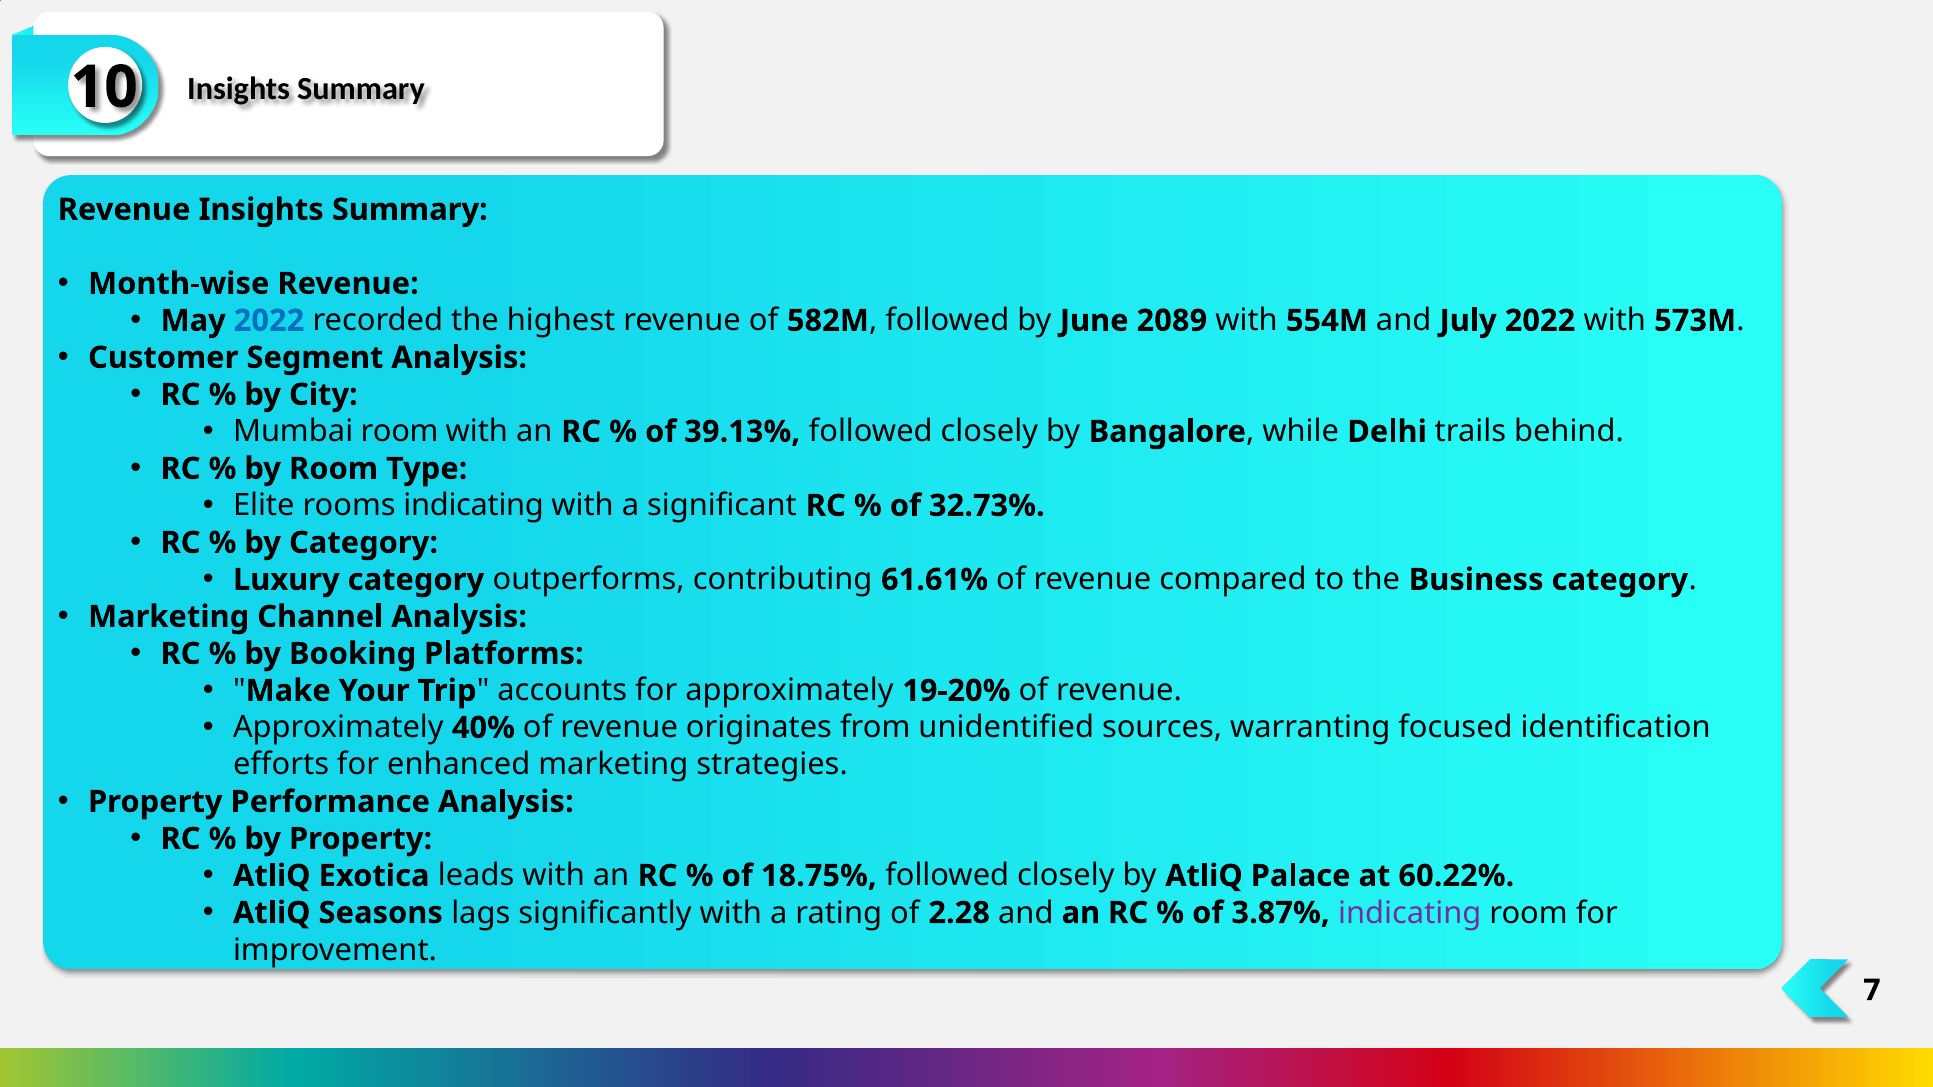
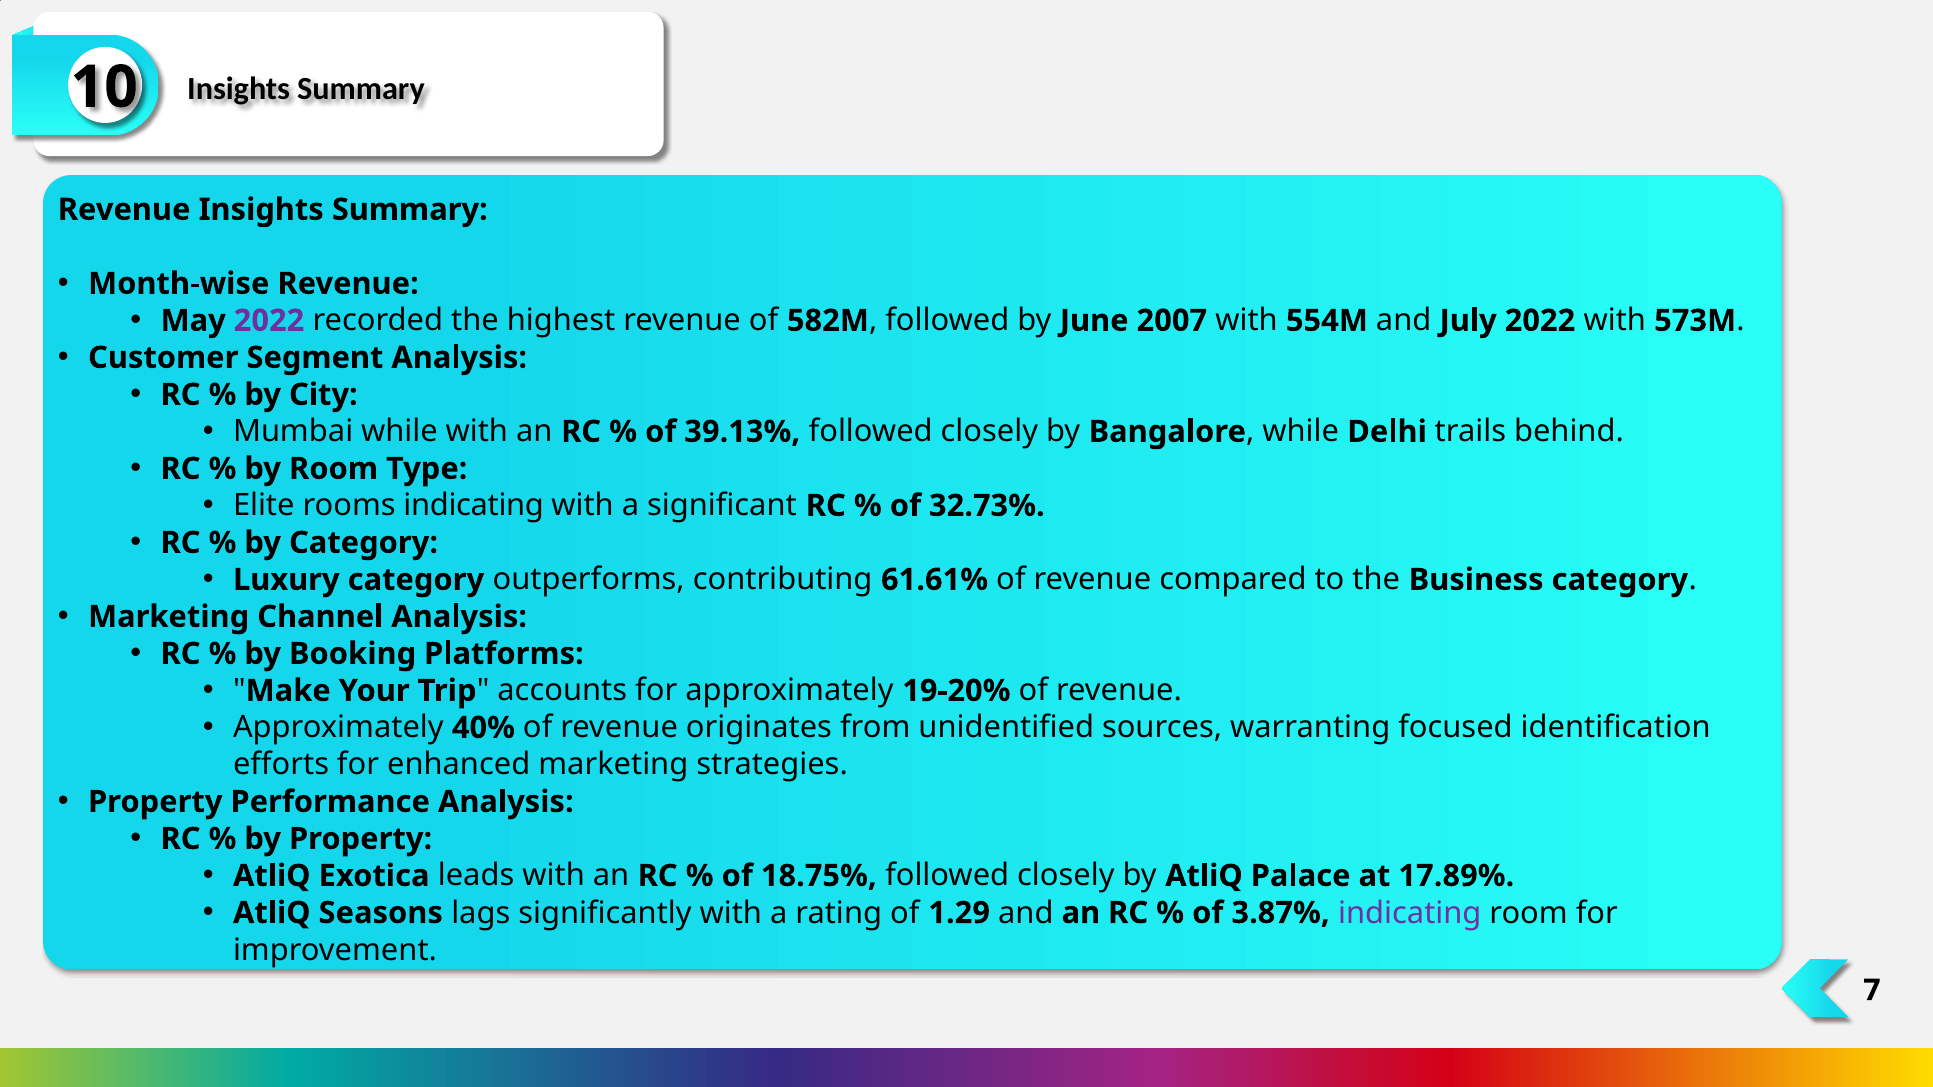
2022 at (269, 321) colour: blue -> purple
2089: 2089 -> 2007
Mumbai room: room -> while
60.22%: 60.22% -> 17.89%
2.28: 2.28 -> 1.29
